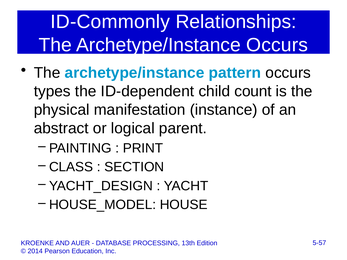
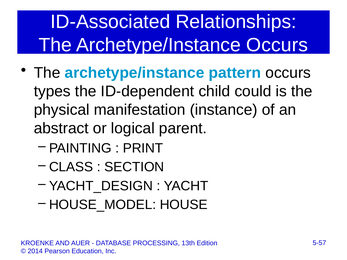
ID-Commonly: ID-Commonly -> ID-Associated
count: count -> could
